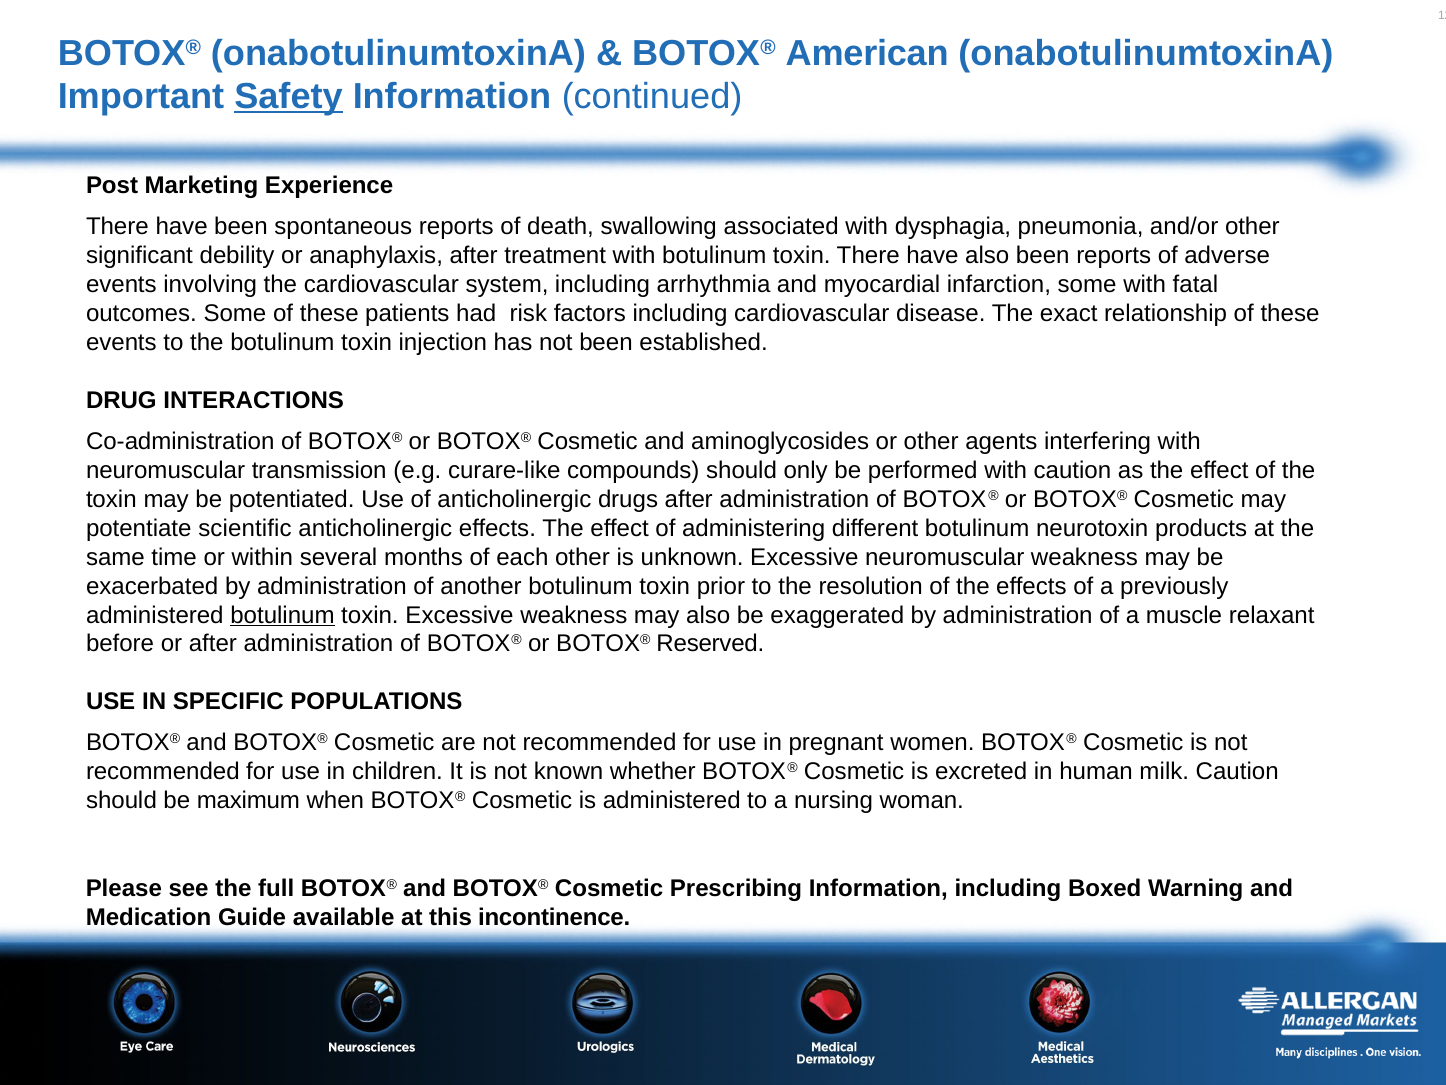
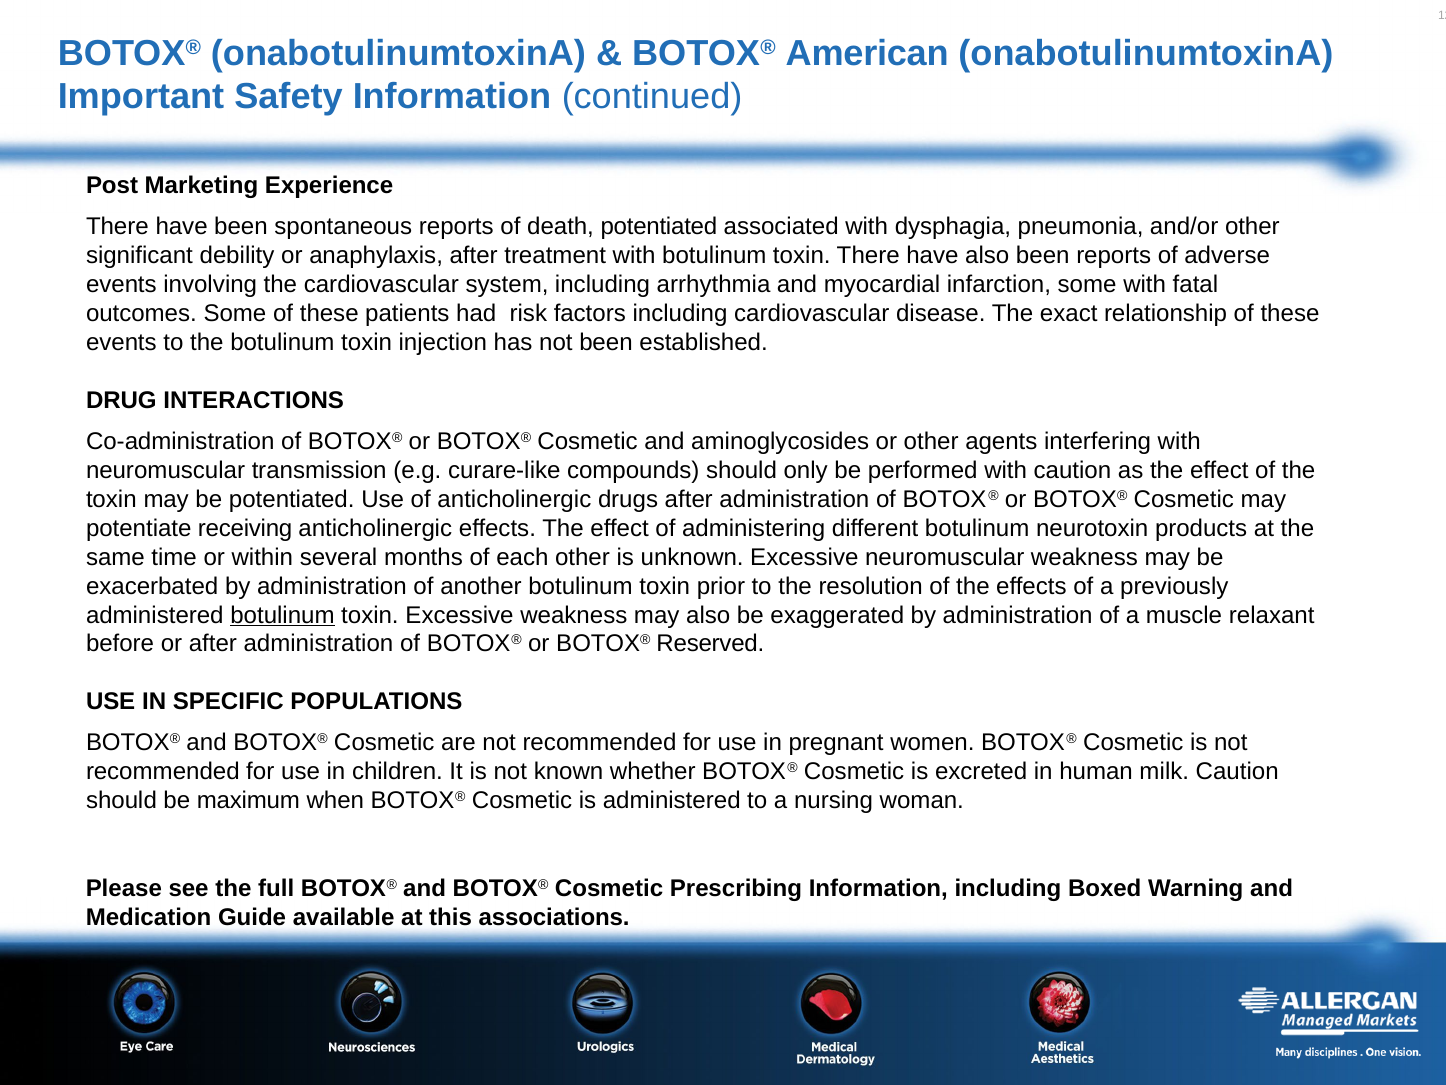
Safety underline: present -> none
death swallowing: swallowing -> potentiated
scientific: scientific -> receiving
incontinence: incontinence -> associations
